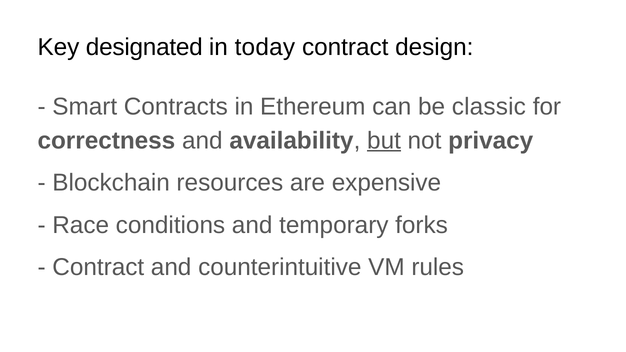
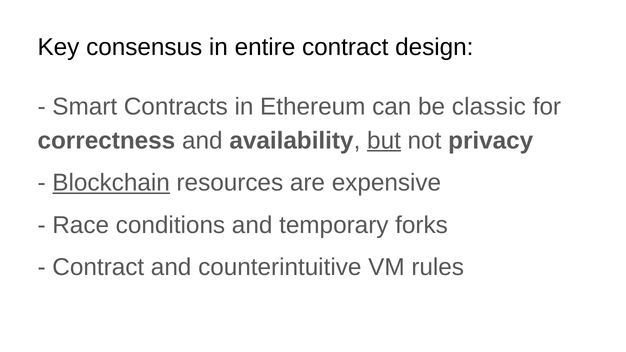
designated: designated -> consensus
today: today -> entire
Blockchain underline: none -> present
